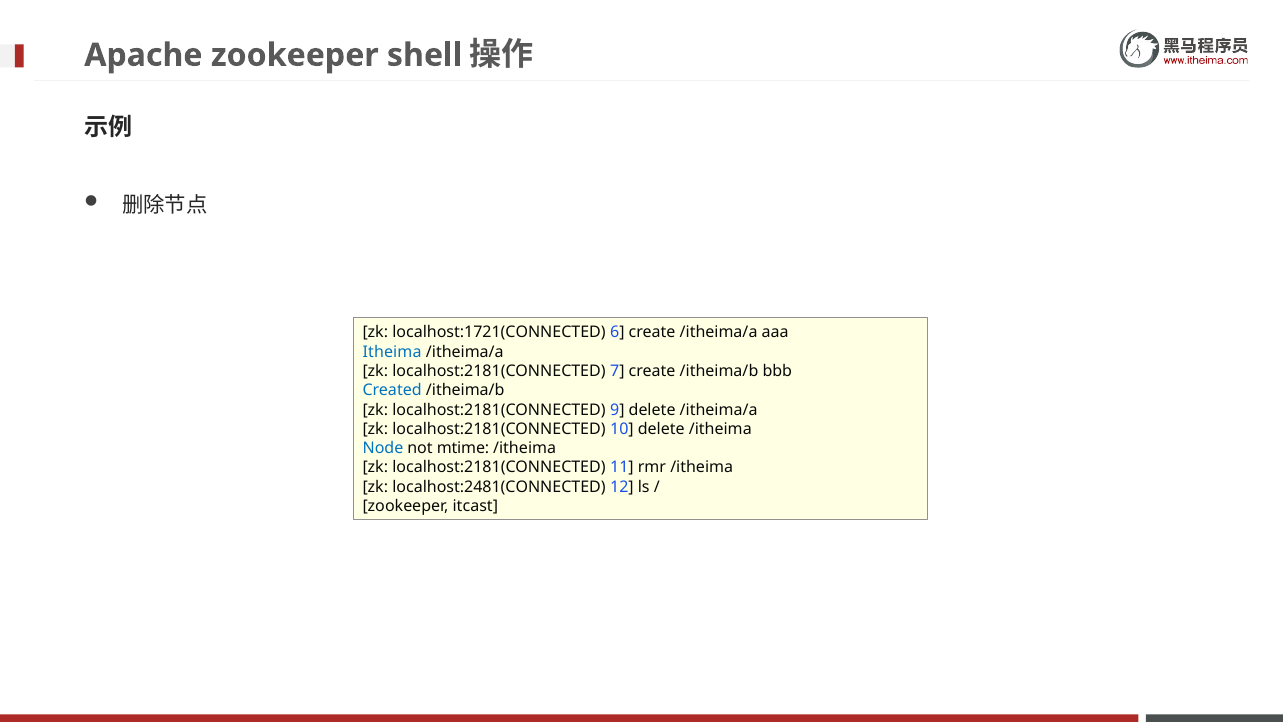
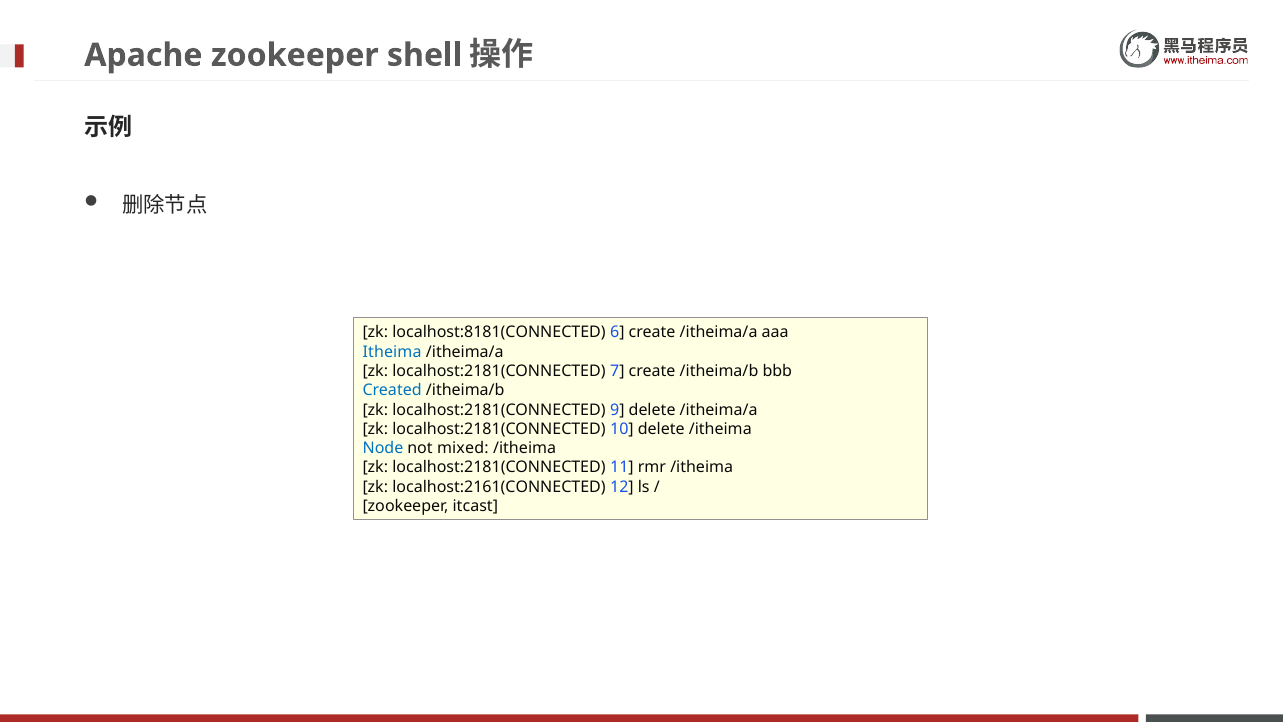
localhost:1721(CONNECTED: localhost:1721(CONNECTED -> localhost:8181(CONNECTED
mtime: mtime -> mixed
localhost:2481(CONNECTED: localhost:2481(CONNECTED -> localhost:2161(CONNECTED
